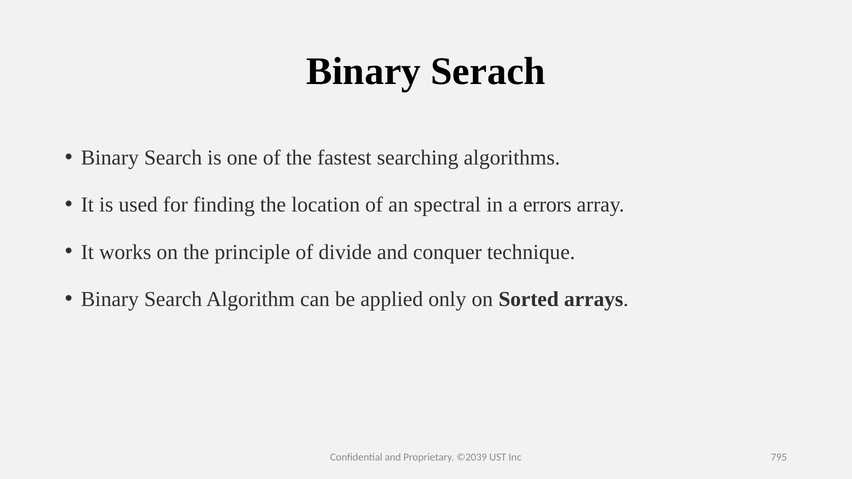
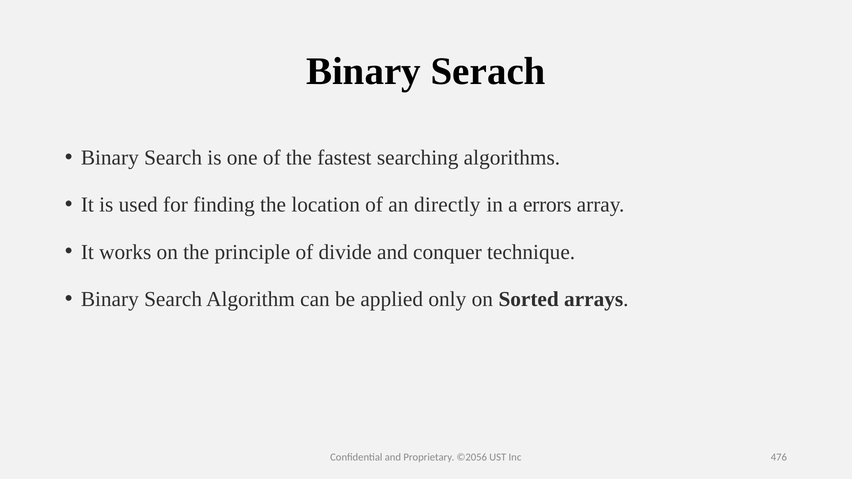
spectral: spectral -> directly
©2039: ©2039 -> ©2056
795: 795 -> 476
